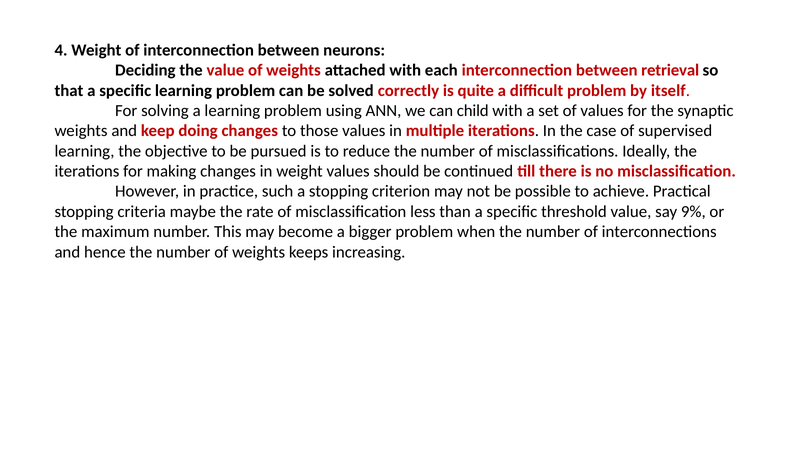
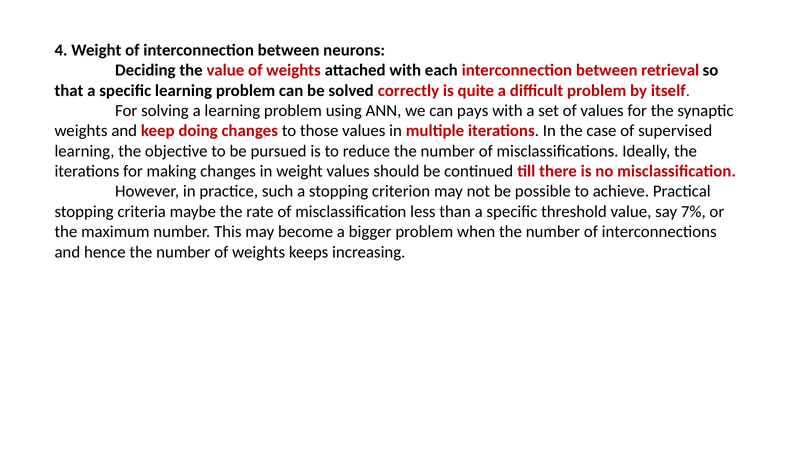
child: child -> pays
9%: 9% -> 7%
